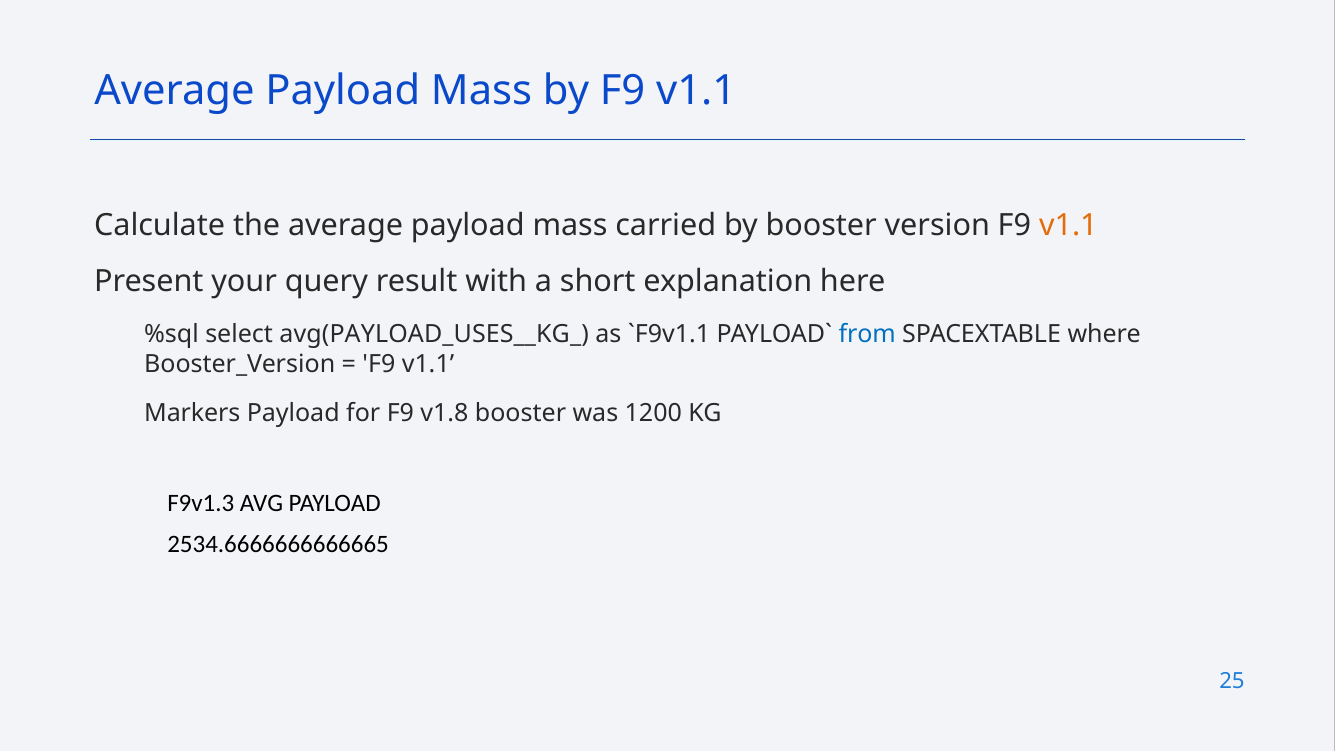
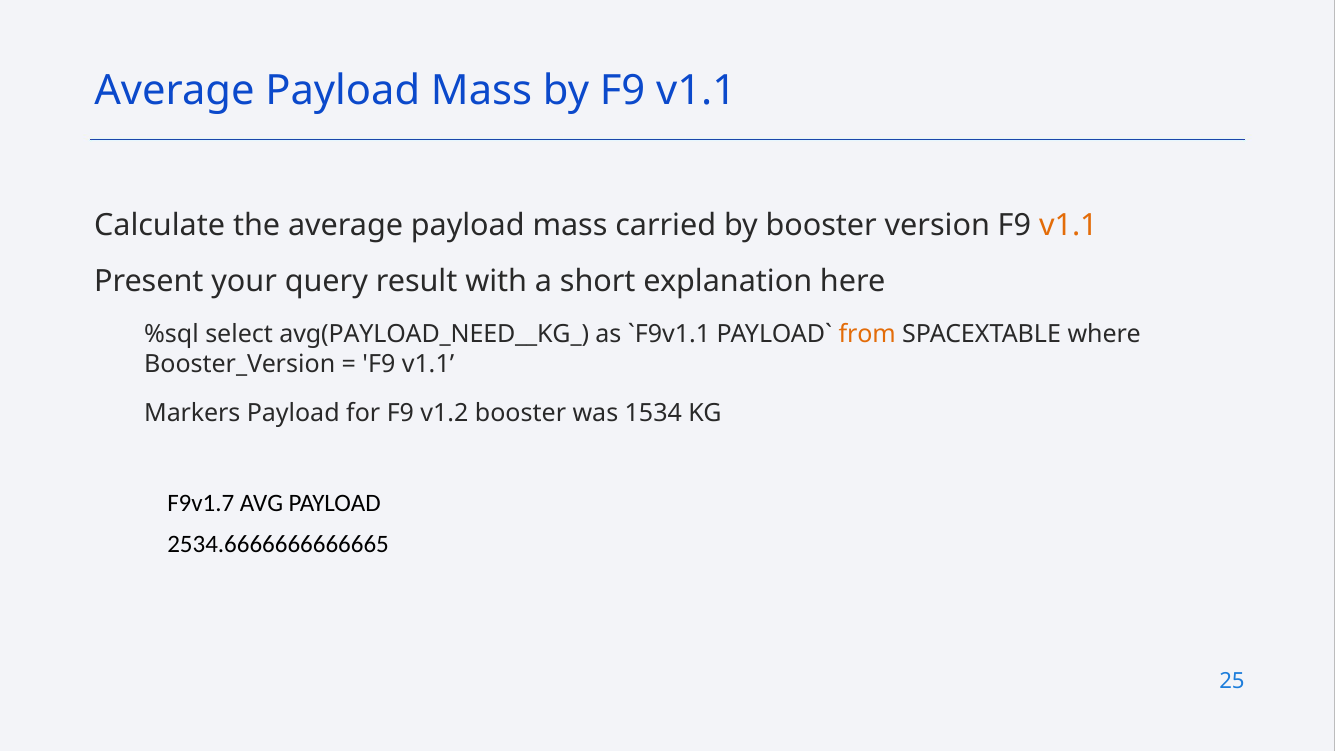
avg(PAYLOAD_USES__KG_: avg(PAYLOAD_USES__KG_ -> avg(PAYLOAD_NEED__KG_
from colour: blue -> orange
v1.8: v1.8 -> v1.2
1200: 1200 -> 1534
F9v1.3: F9v1.3 -> F9v1.7
